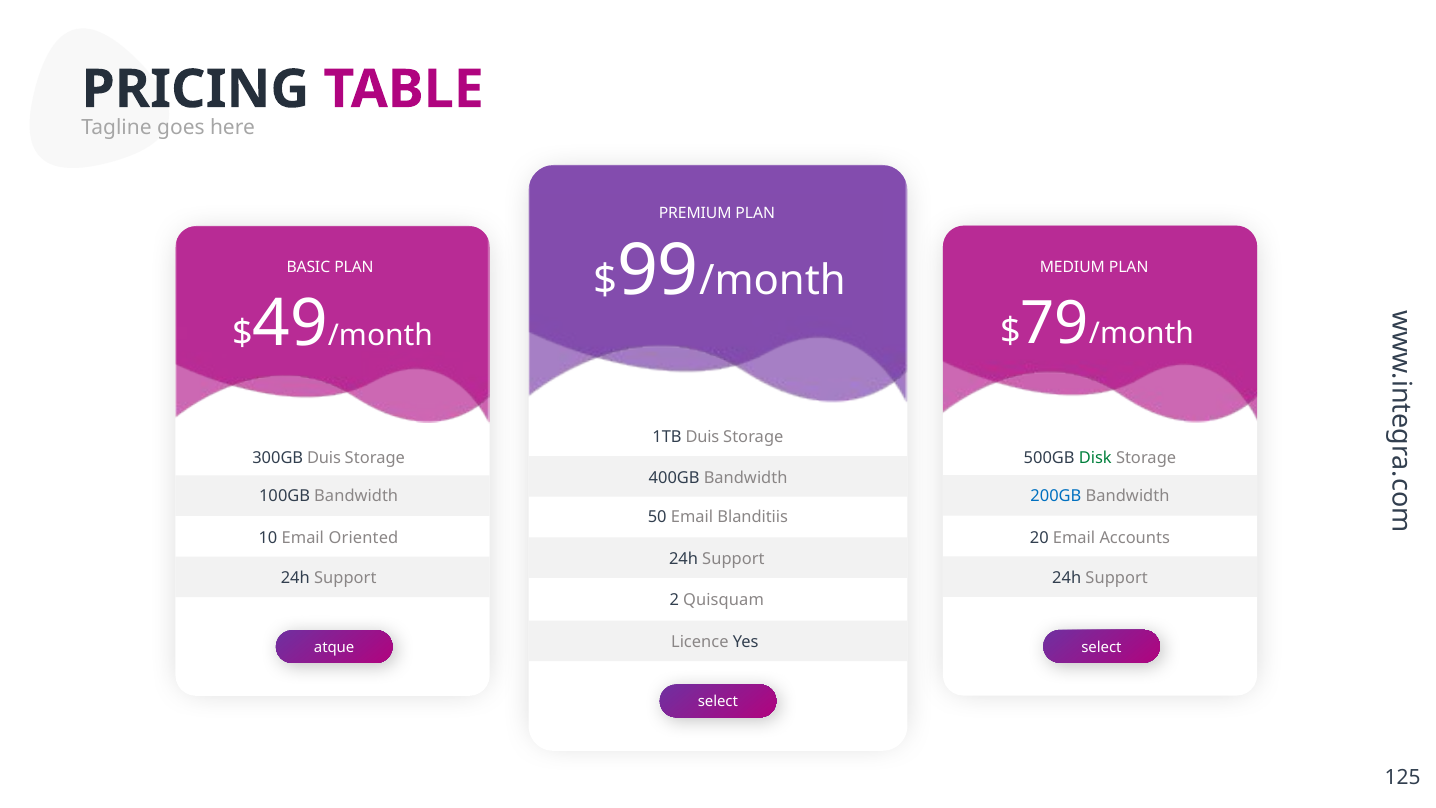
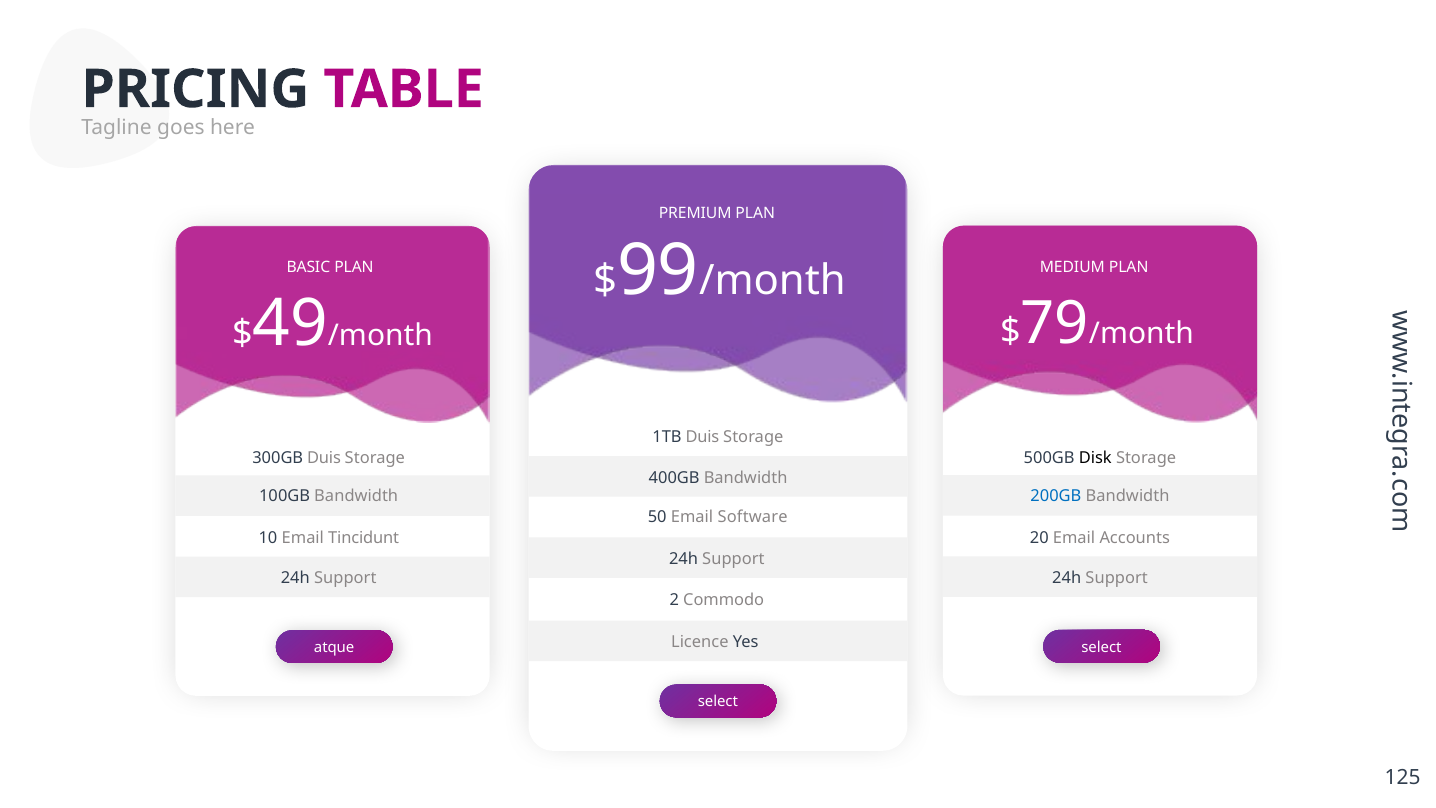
Disk colour: green -> black
Blanditiis: Blanditiis -> Software
Oriented: Oriented -> Tincidunt
Quisquam: Quisquam -> Commodo
